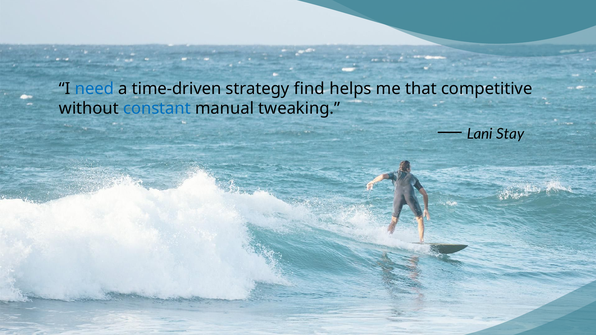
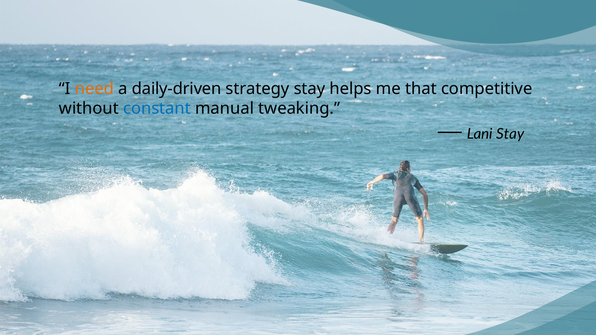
need colour: blue -> orange
time-driven: time-driven -> daily-driven
strategy find: find -> stay
